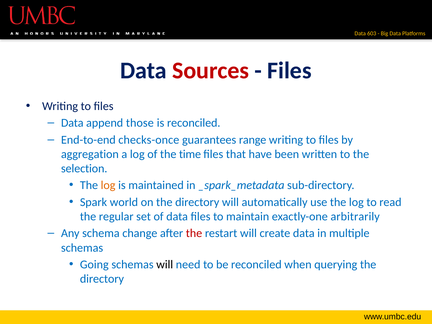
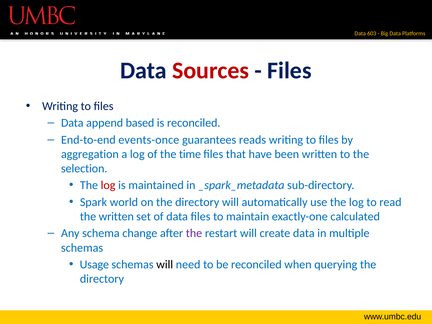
those: those -> based
checks-once: checks-once -> events-once
range: range -> reads
log at (108, 185) colour: orange -> red
the regular: regular -> written
arbitrarily: arbitrarily -> calculated
the at (194, 233) colour: red -> purple
Going: Going -> Usage
